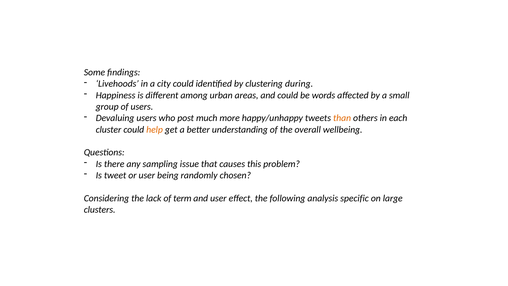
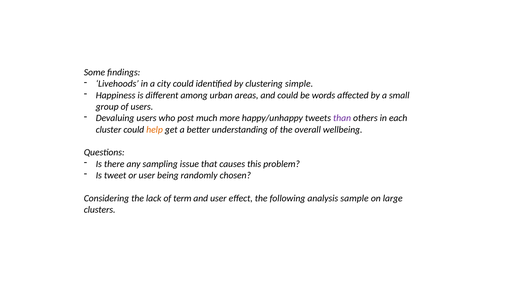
during: during -> simple
than colour: orange -> purple
specific: specific -> sample
